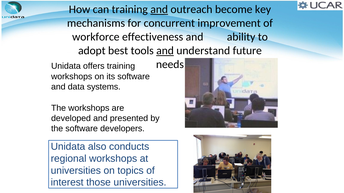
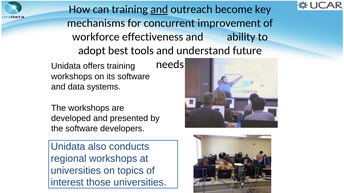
and at (165, 51) underline: present -> none
